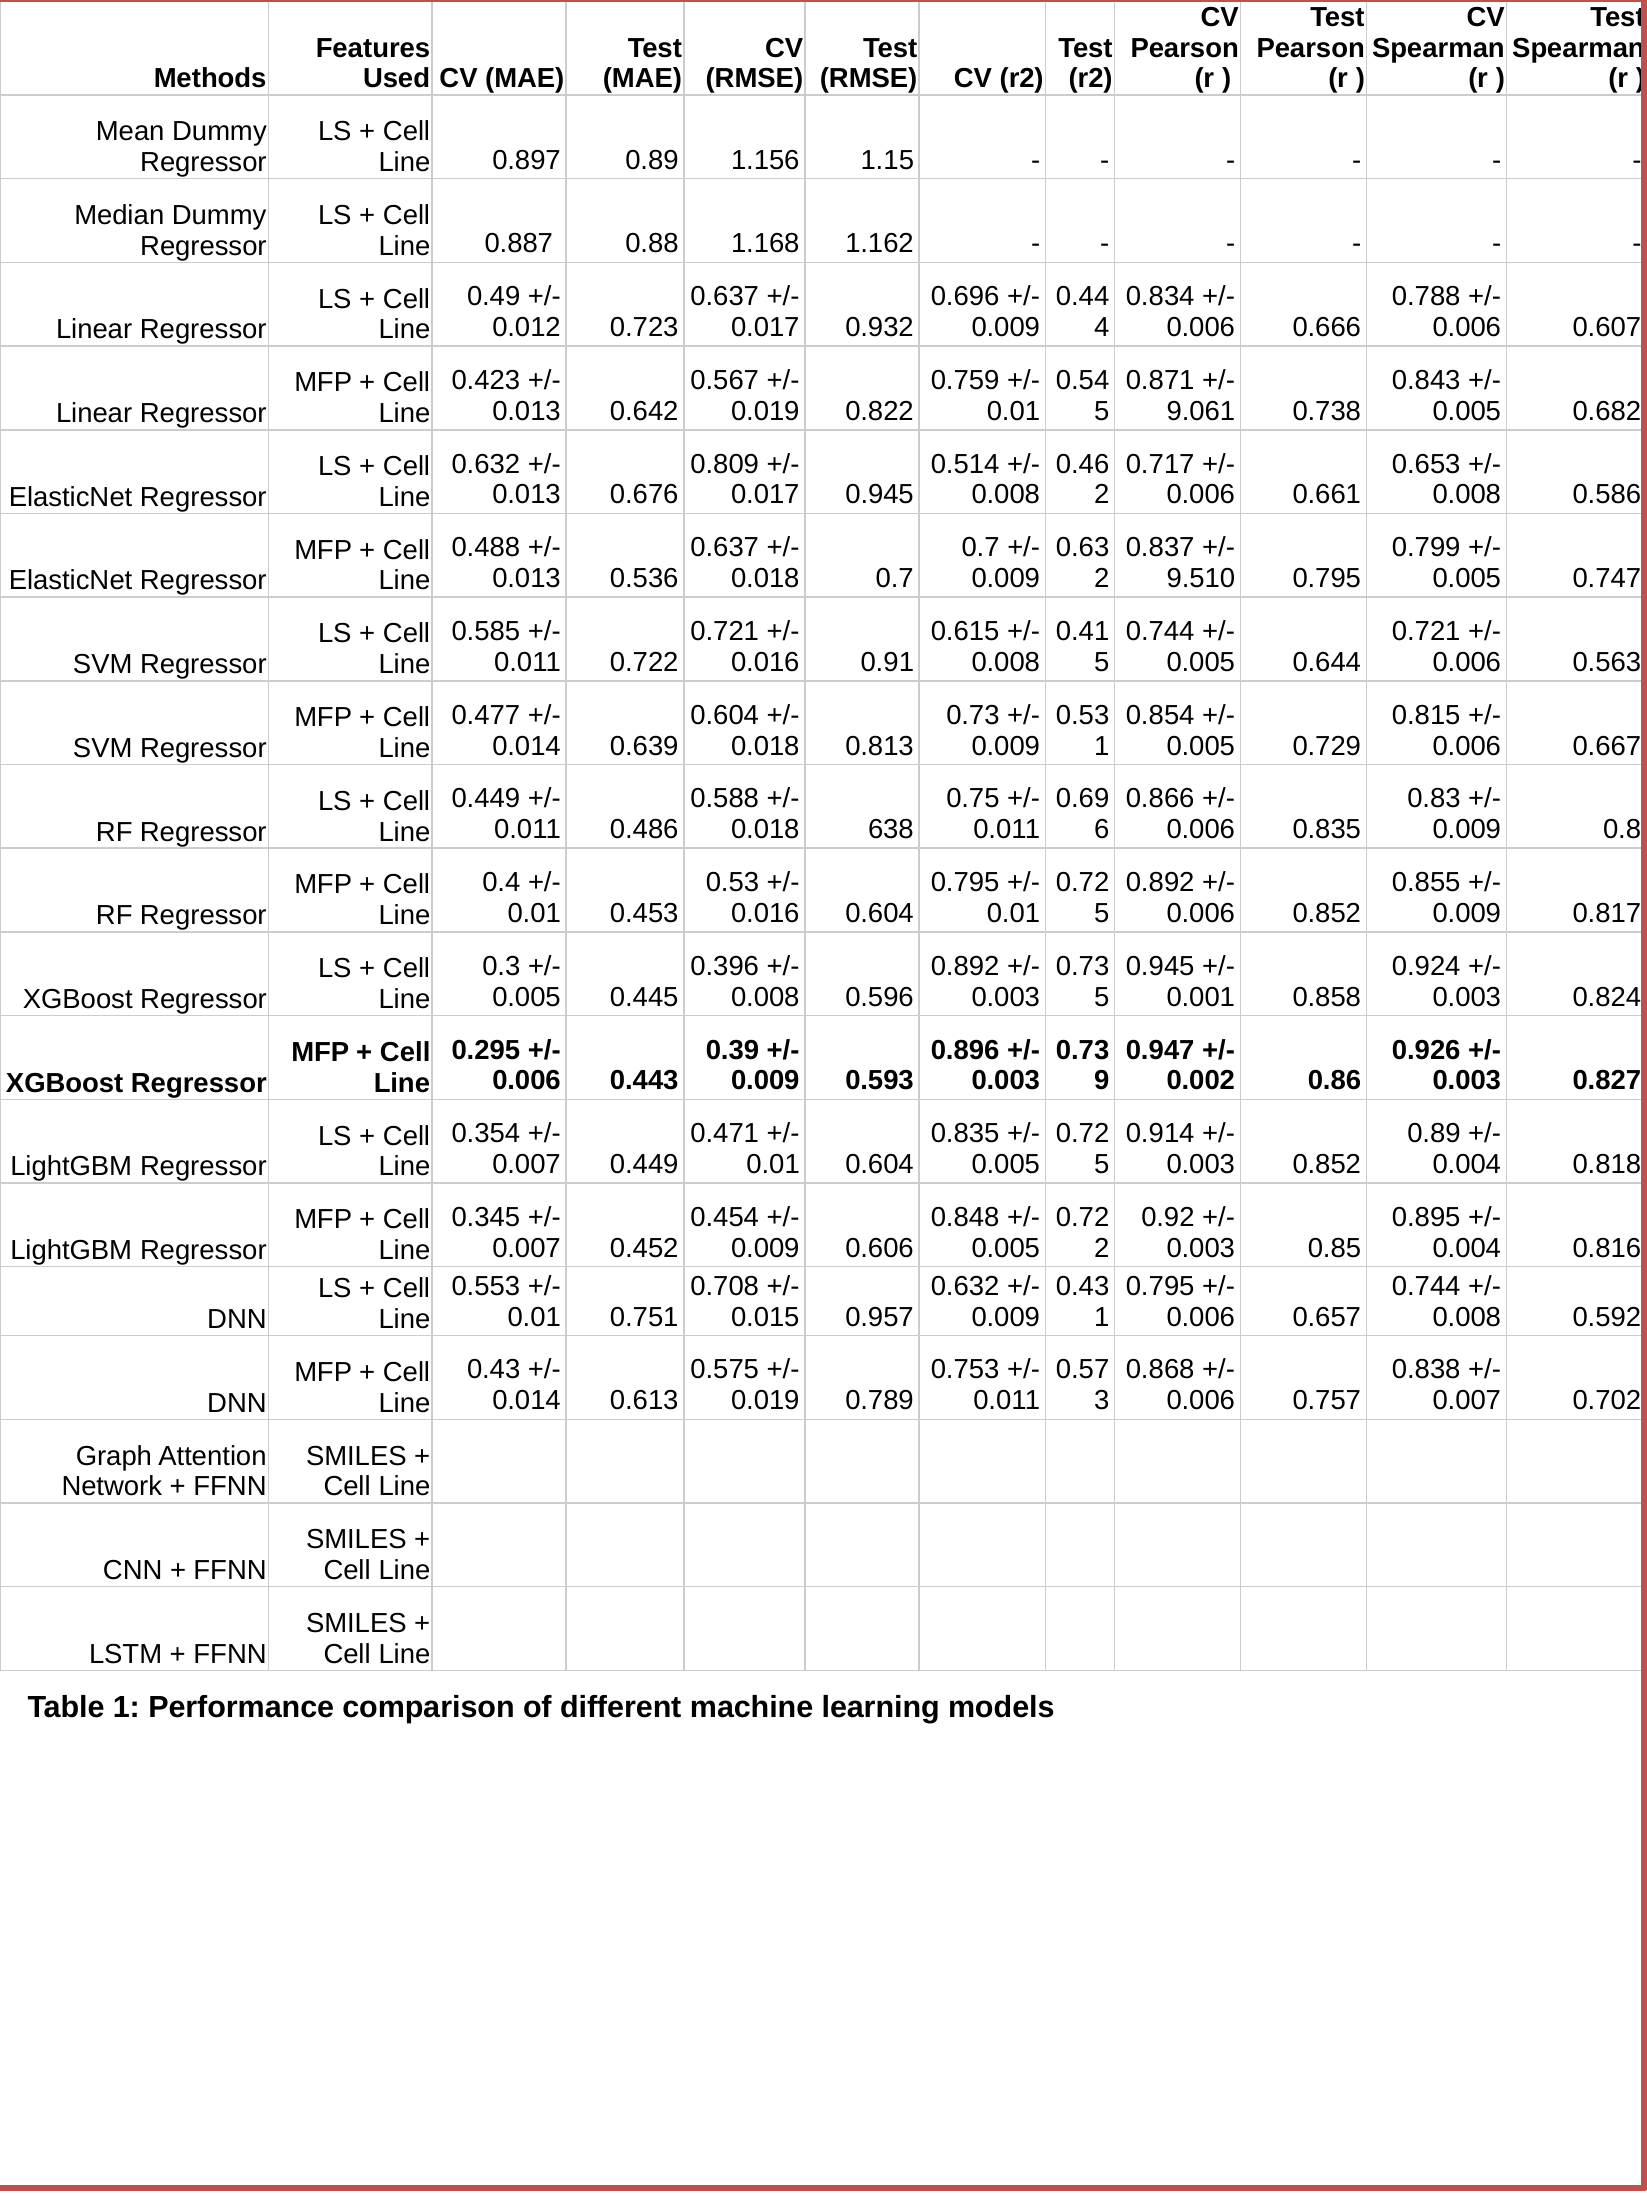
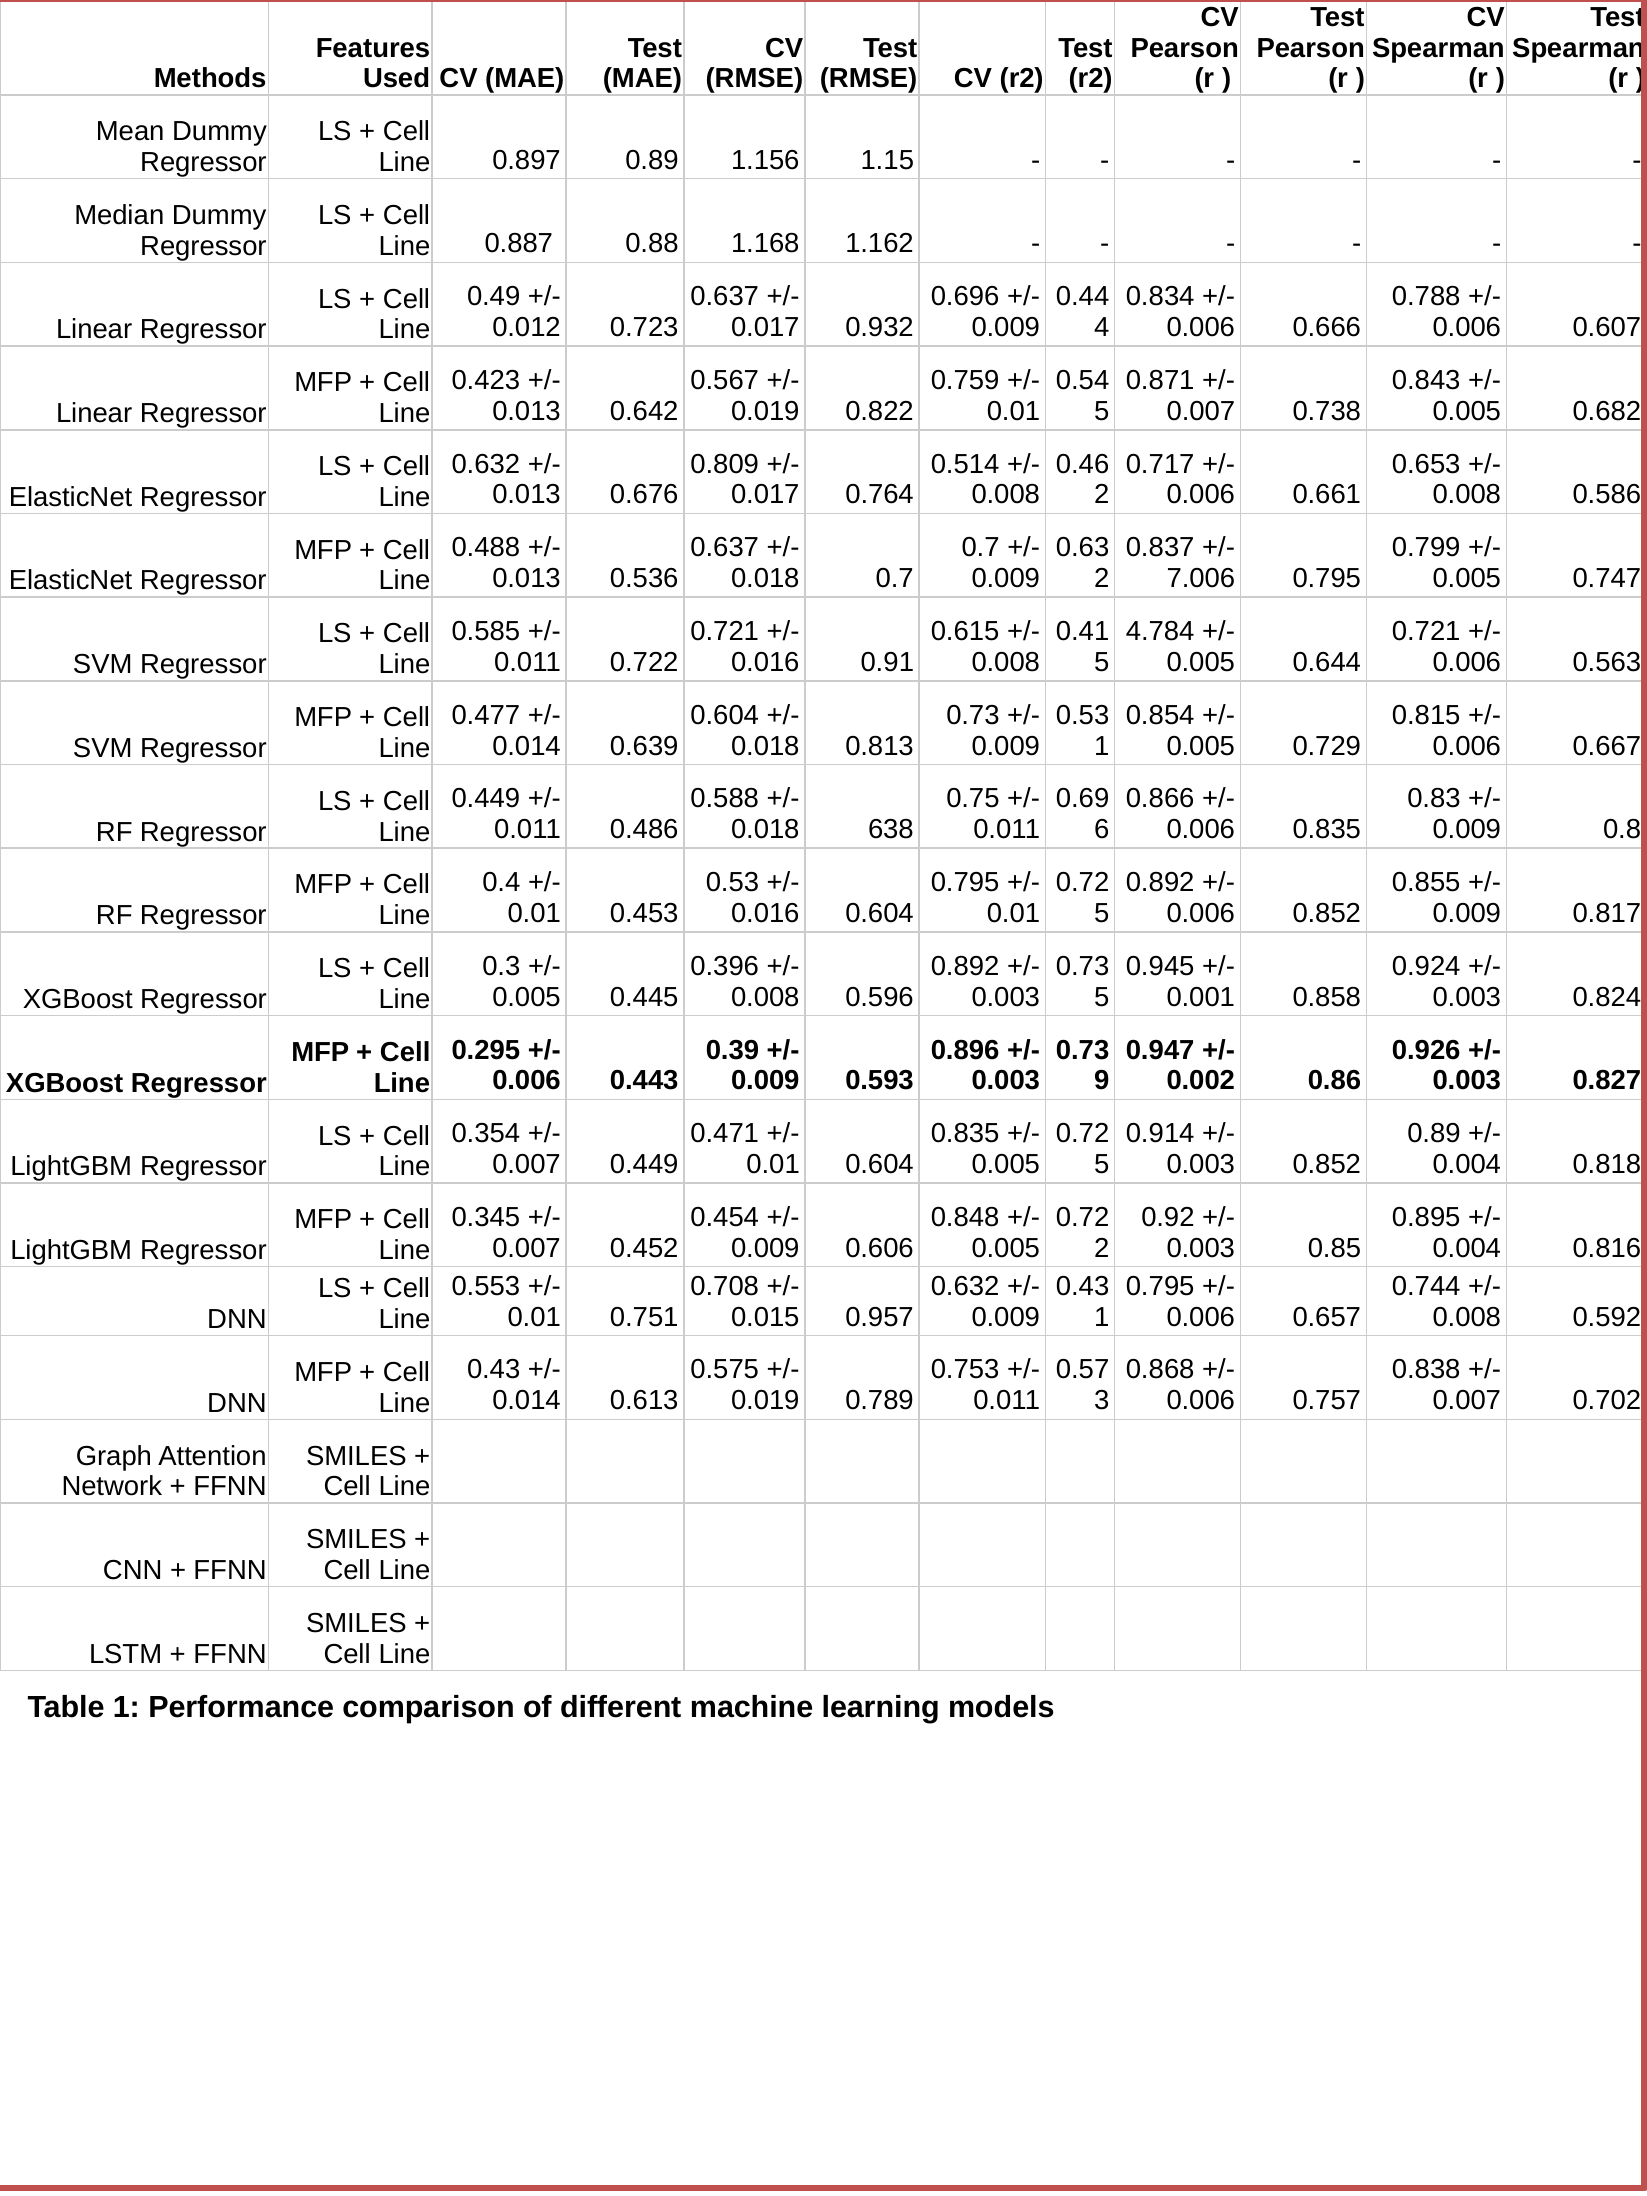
9.061 at (1201, 411): 9.061 -> 0.007
0.017 0.945: 0.945 -> 0.764
9.510: 9.510 -> 7.006
0.744 at (1160, 631): 0.744 -> 4.784
